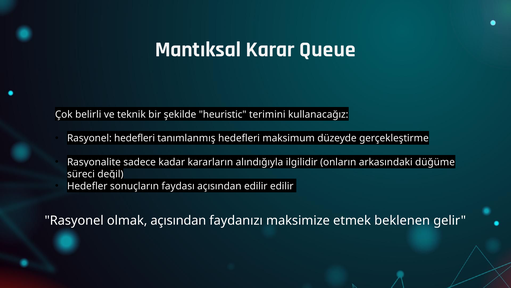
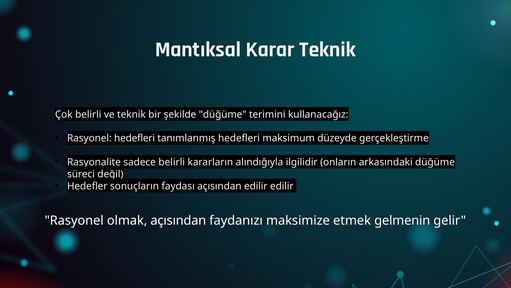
Karar Queue: Queue -> Teknik
şekilde heuristic: heuristic -> düğüme
sadece kadar: kadar -> belirli
beklenen: beklenen -> gelmenin
